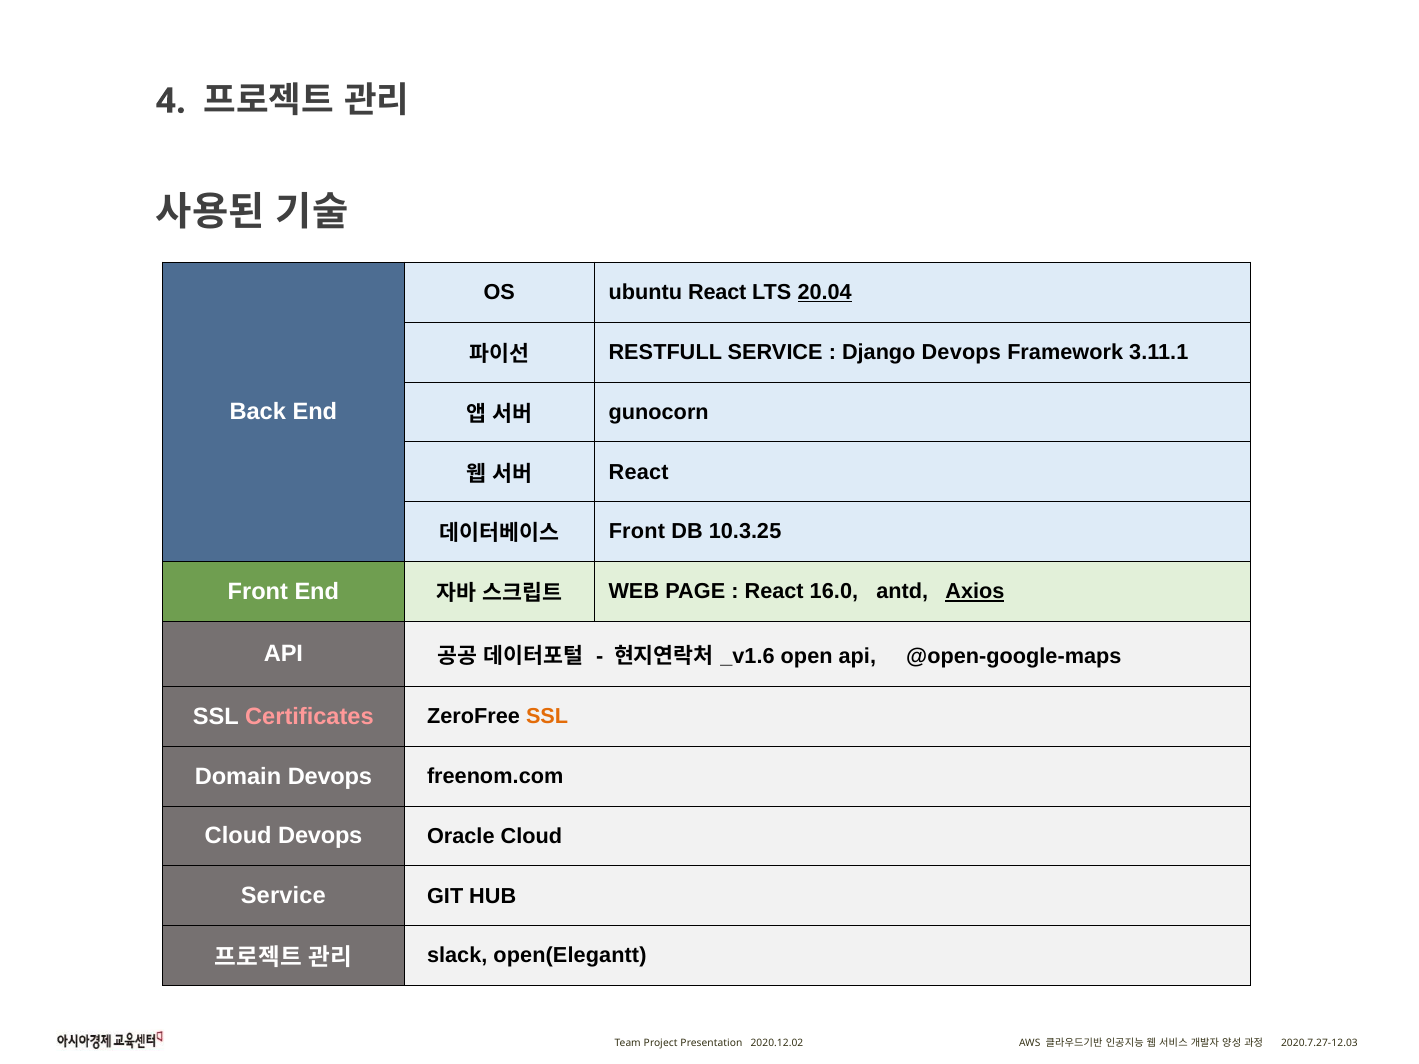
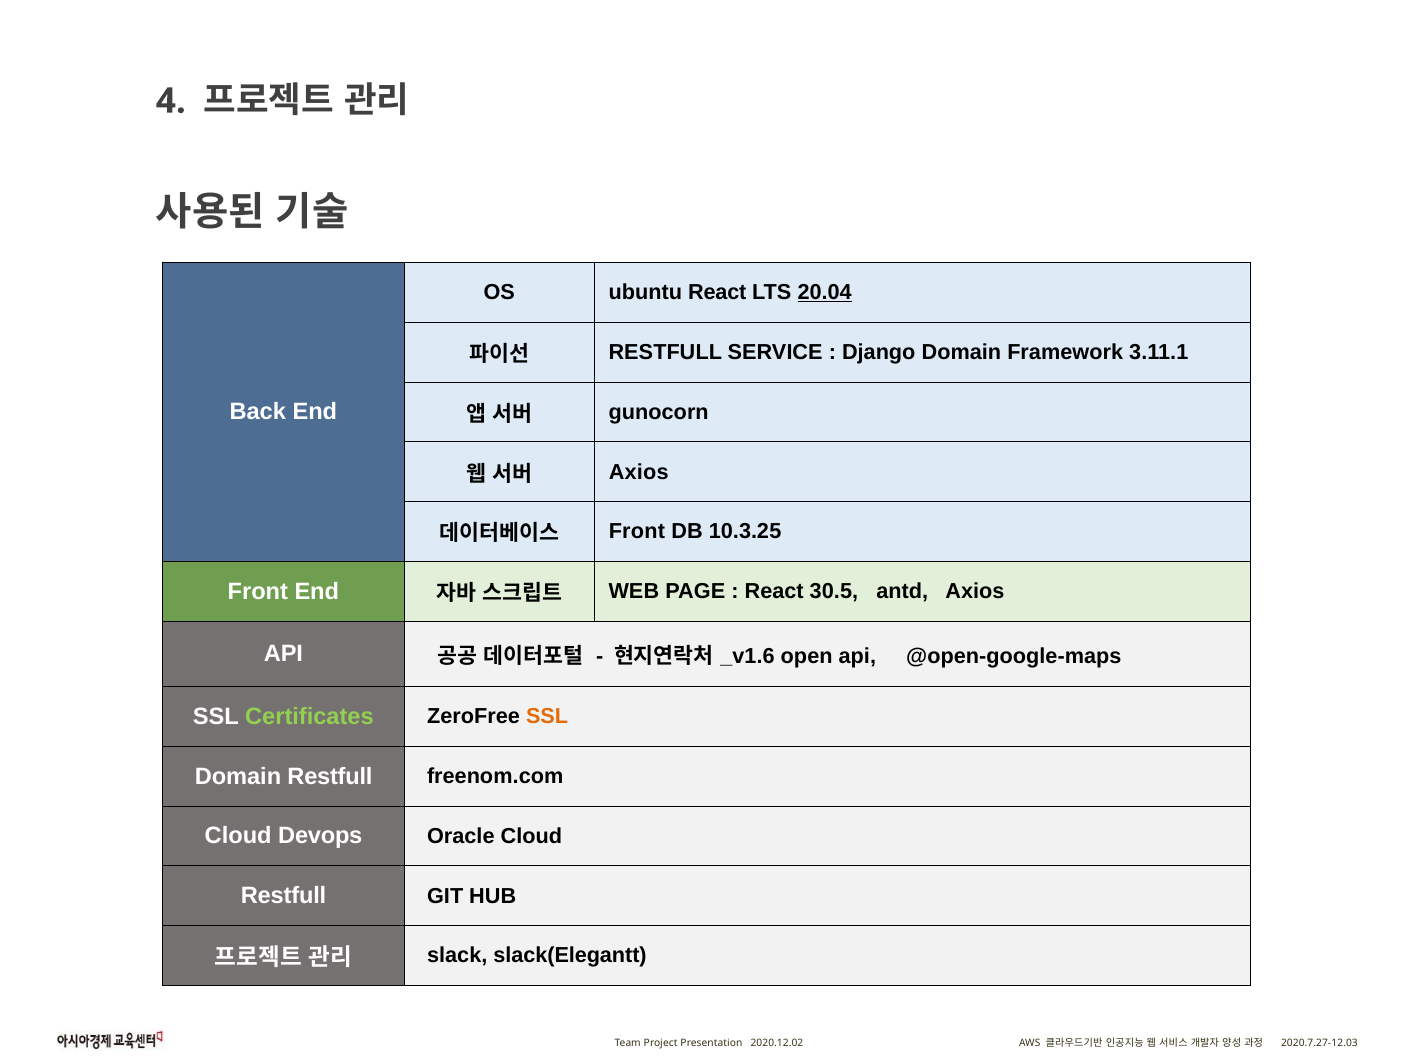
Django Devops: Devops -> Domain
React at (639, 472): React -> Axios
16.0: 16.0 -> 30.5
Axios at (975, 592) underline: present -> none
Certificates colour: pink -> light green
Domain Devops: Devops -> Restfull
Service at (283, 896): Service -> Restfull
open(Elegantt: open(Elegantt -> slack(Elegantt
